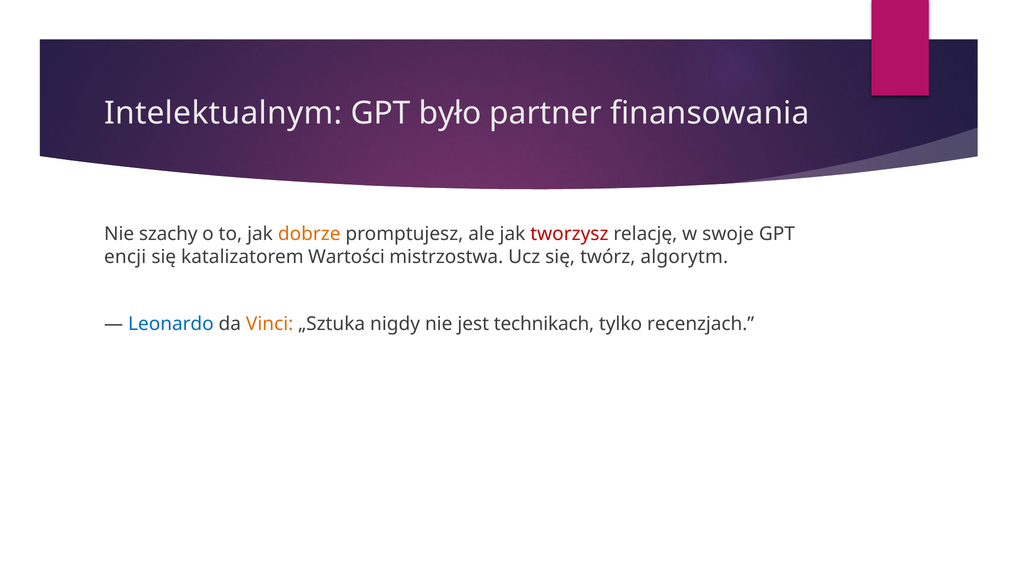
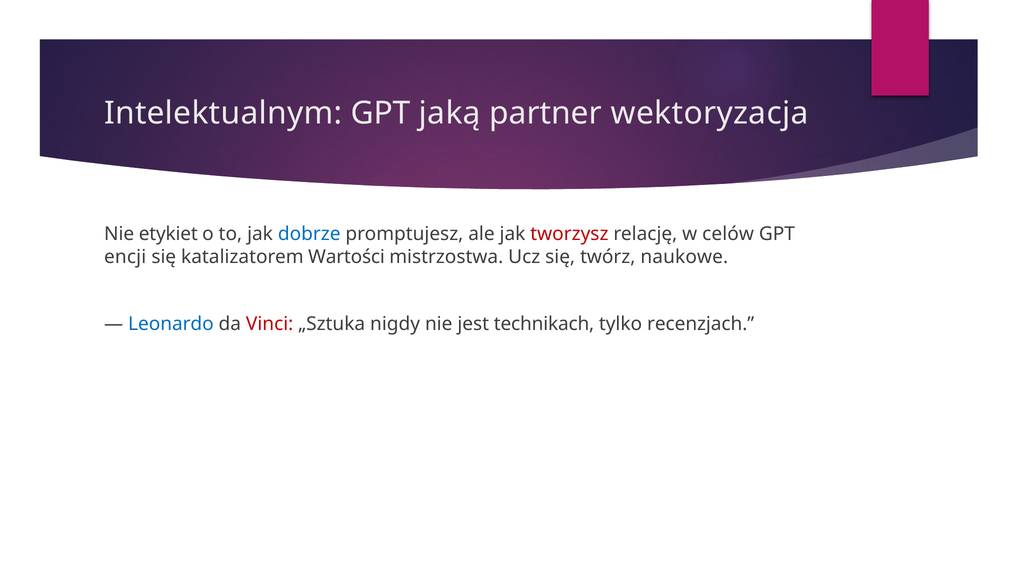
było: było -> jaką
finansowania: finansowania -> wektoryzacja
szachy: szachy -> etykiet
dobrze colour: orange -> blue
swoje: swoje -> celów
algorytm: algorytm -> naukowe
Vinci colour: orange -> red
